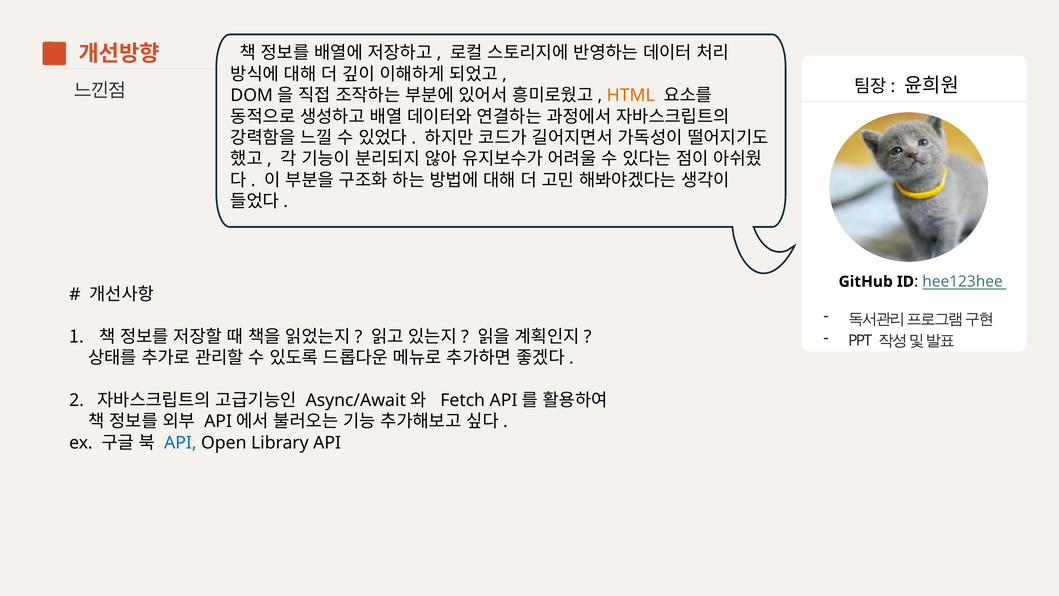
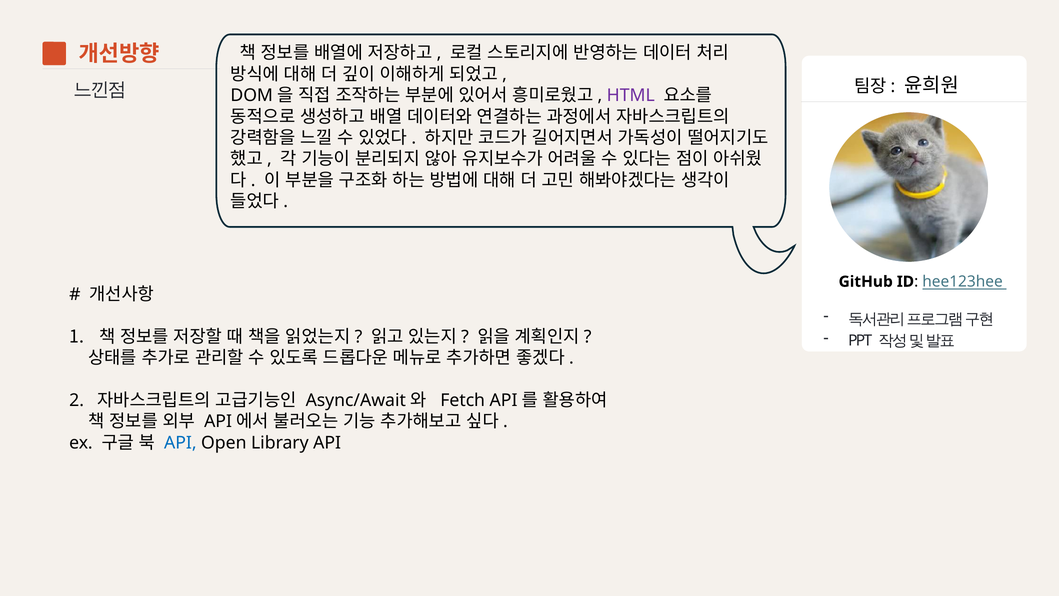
HTML colour: orange -> purple
